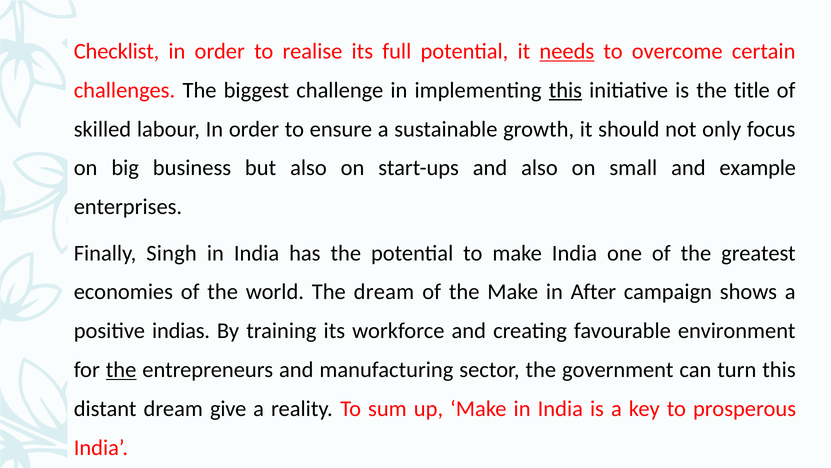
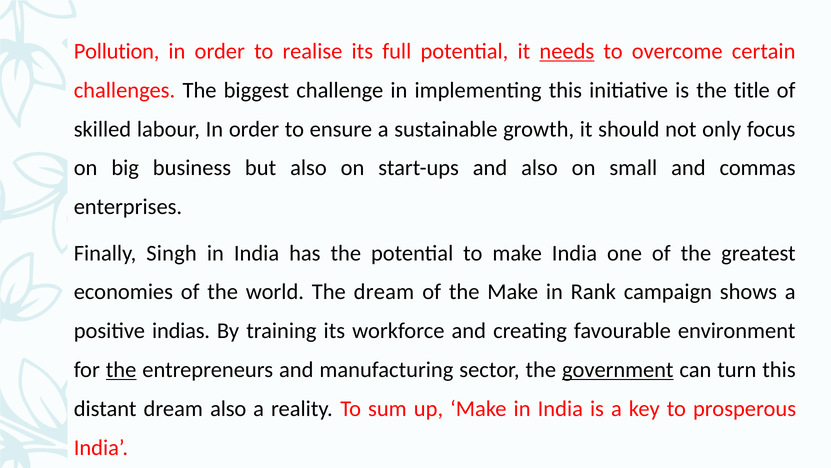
Checklist: Checklist -> Pollution
this at (565, 90) underline: present -> none
example: example -> commas
After: After -> Rank
government underline: none -> present
dream give: give -> also
